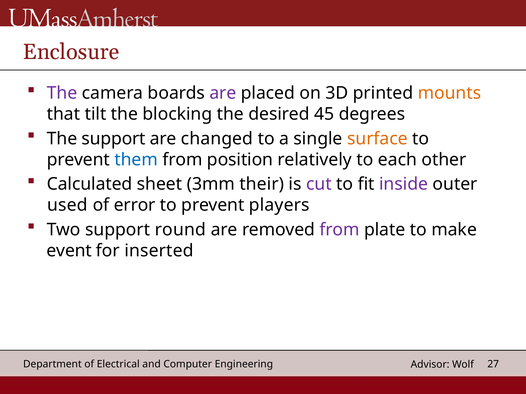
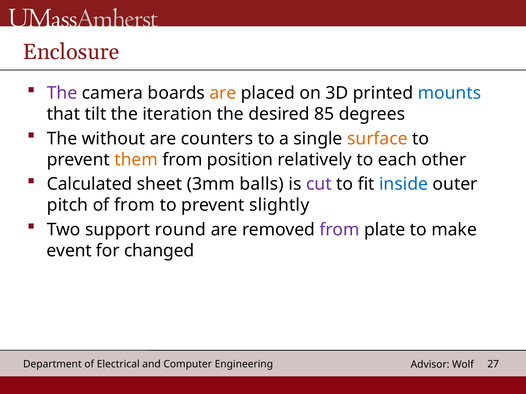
are at (223, 93) colour: purple -> orange
mounts colour: orange -> blue
blocking: blocking -> iteration
45: 45 -> 85
The support: support -> without
changed: changed -> counters
them colour: blue -> orange
their: their -> balls
inside colour: purple -> blue
used: used -> pitch
of error: error -> from
players: players -> slightly
inserted: inserted -> changed
